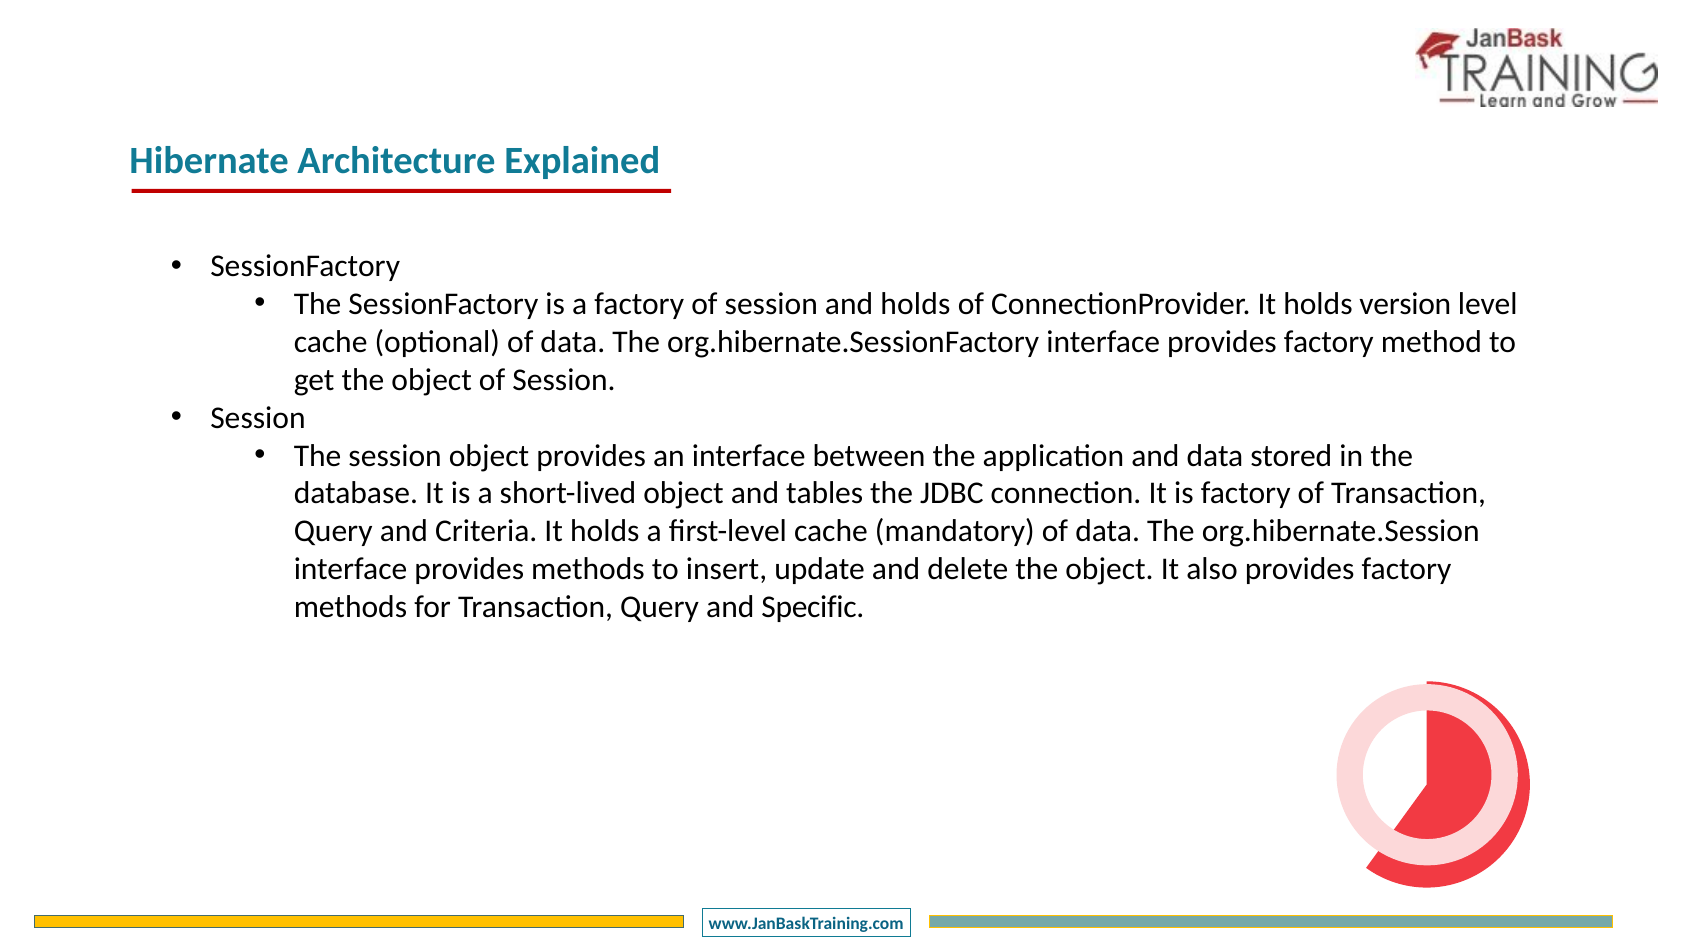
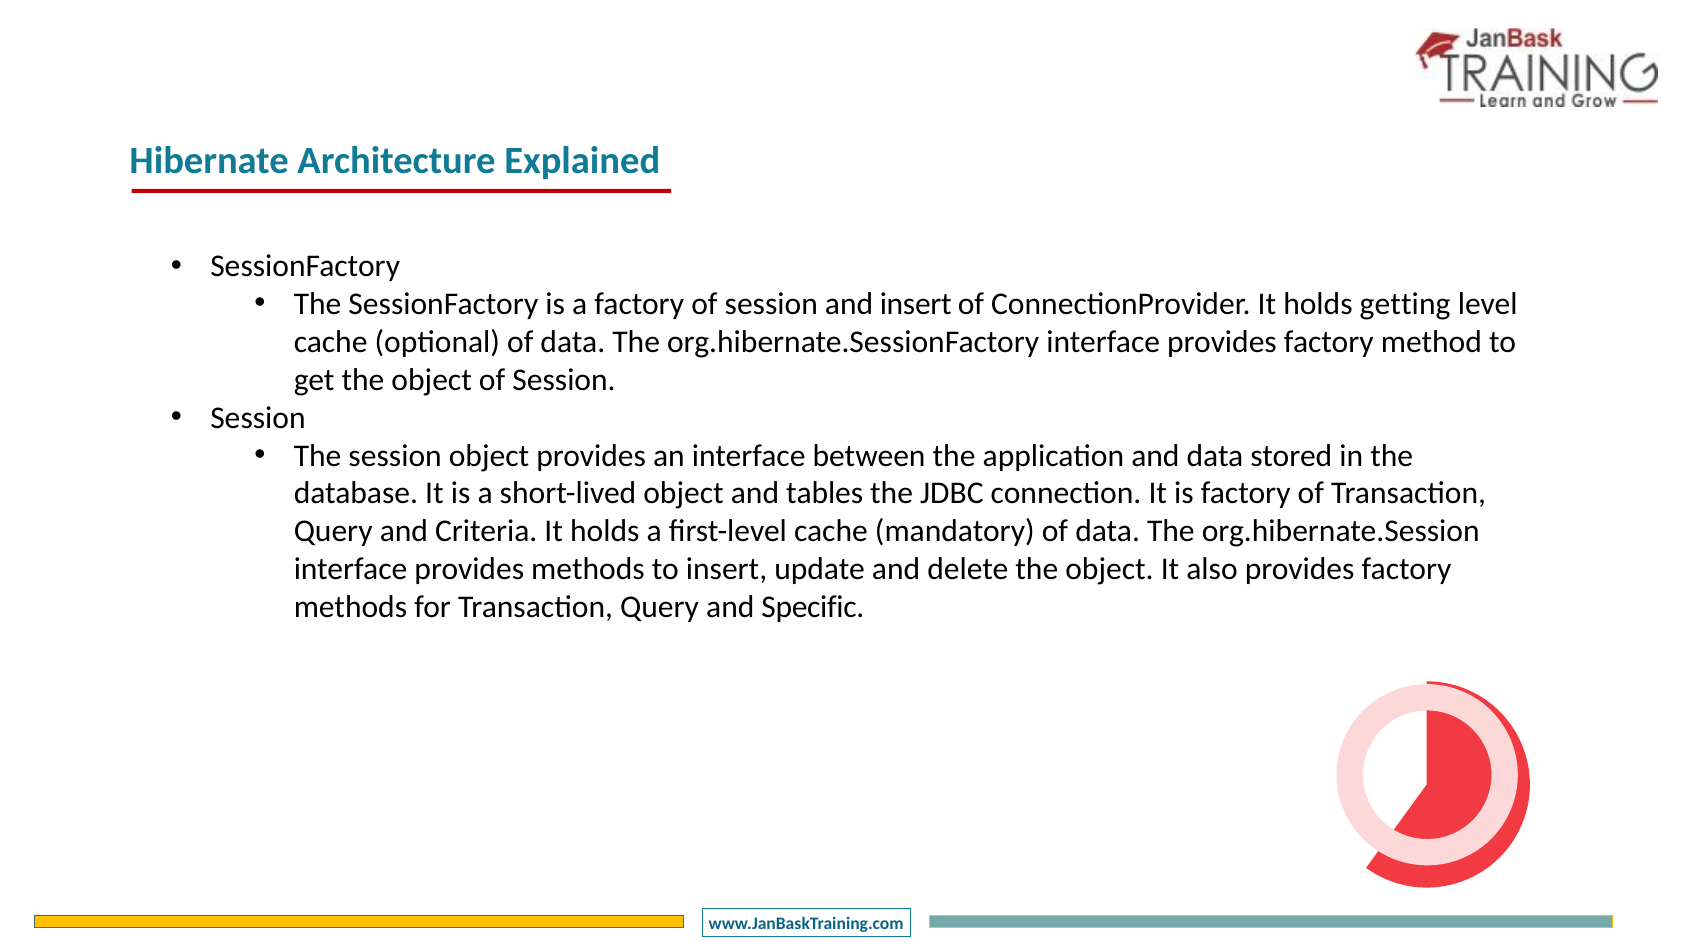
and holds: holds -> insert
version: version -> getting
